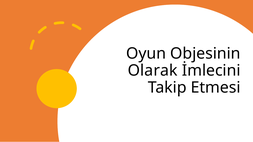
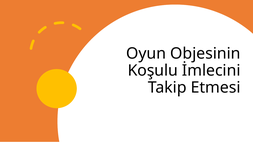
Olarak: Olarak -> Koşulu
